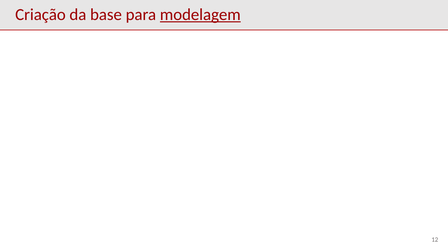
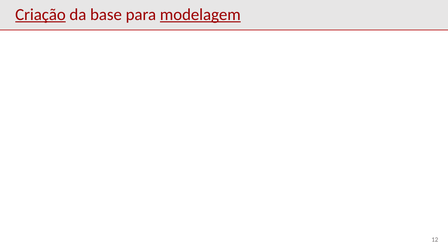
Criação underline: none -> present
